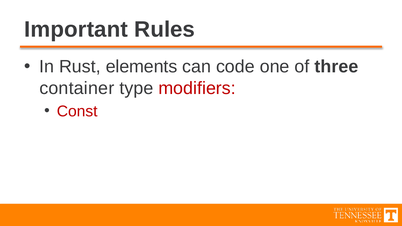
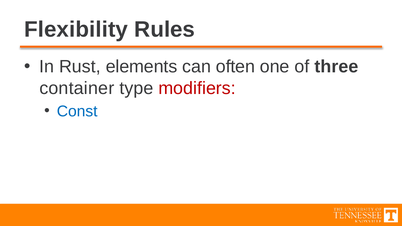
Important: Important -> Flexibility
code: code -> often
Const colour: red -> blue
